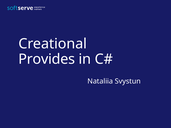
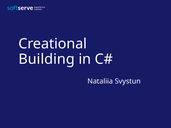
Provides: Provides -> Building
